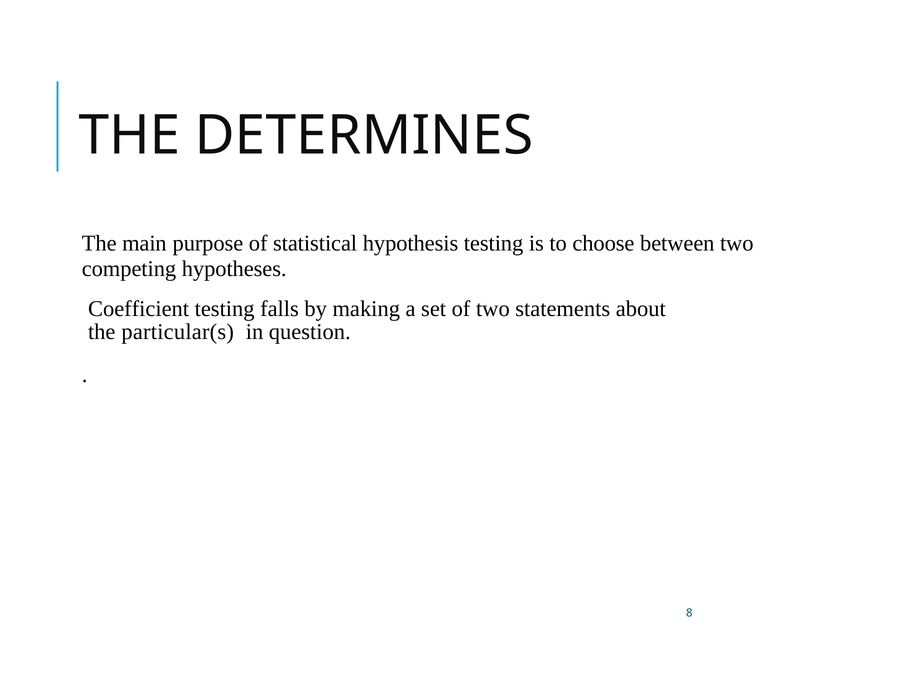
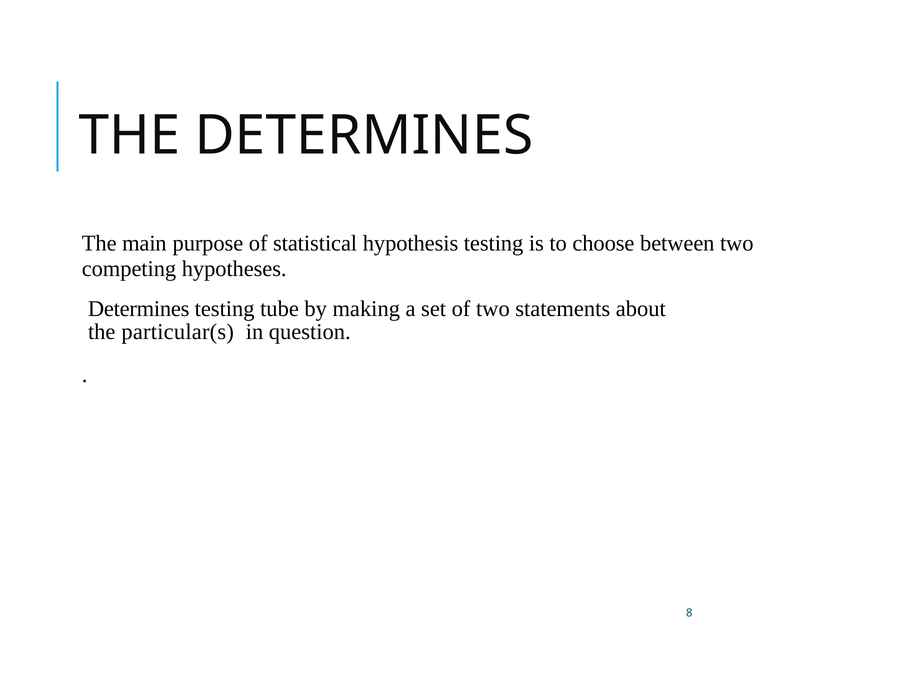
Coefficient at (139, 309): Coefficient -> Determines
falls: falls -> tube
